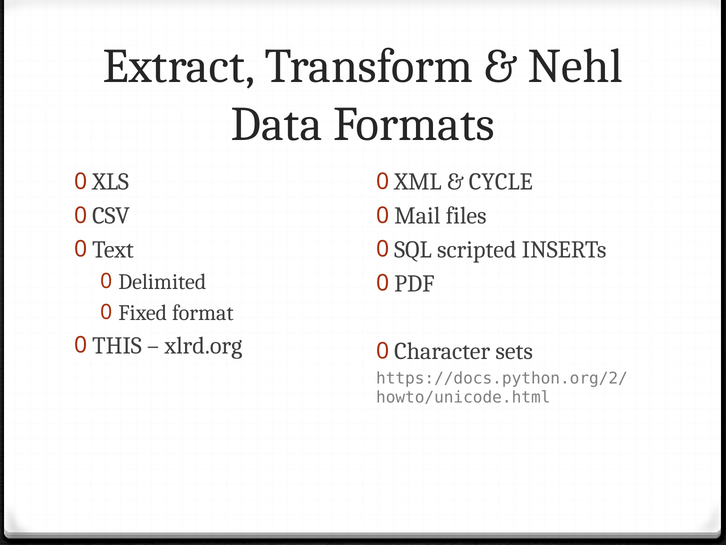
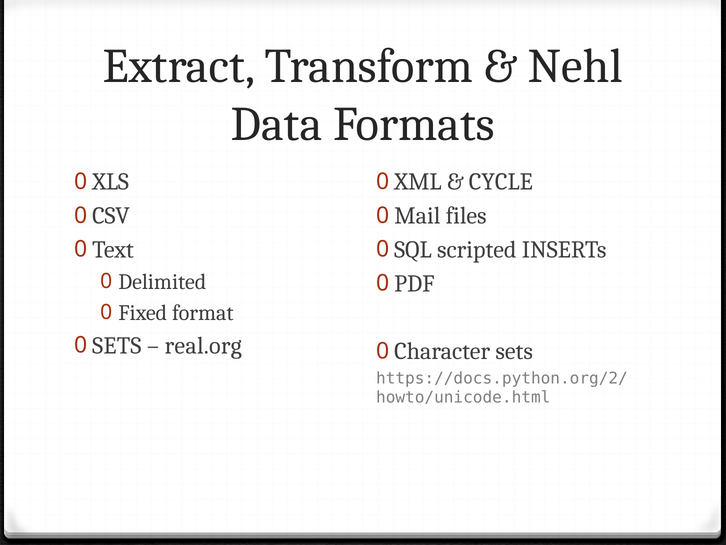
THIS at (117, 345): THIS -> SETS
xlrd.org: xlrd.org -> real.org
